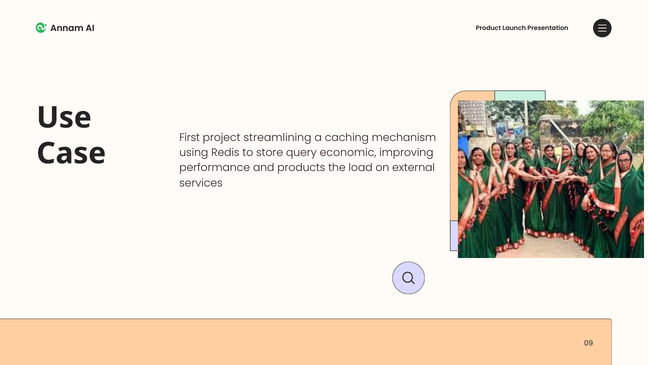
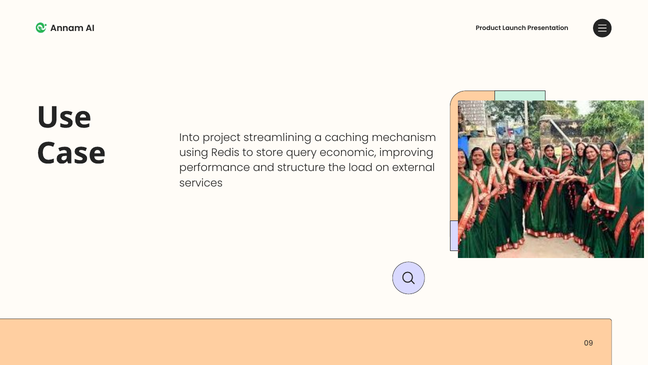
First: First -> Into
products: products -> structure
